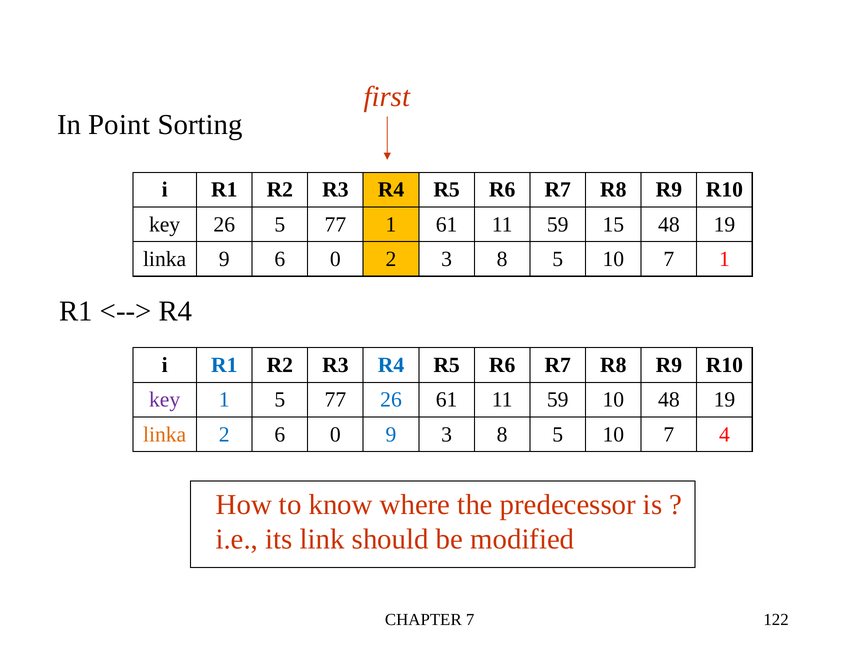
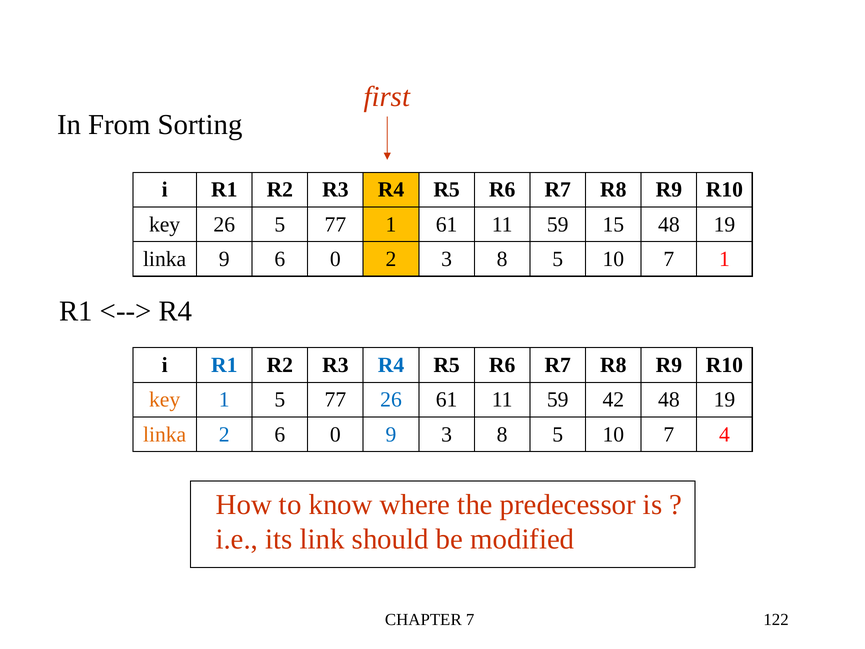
Point: Point -> From
key at (165, 400) colour: purple -> orange
59 10: 10 -> 42
